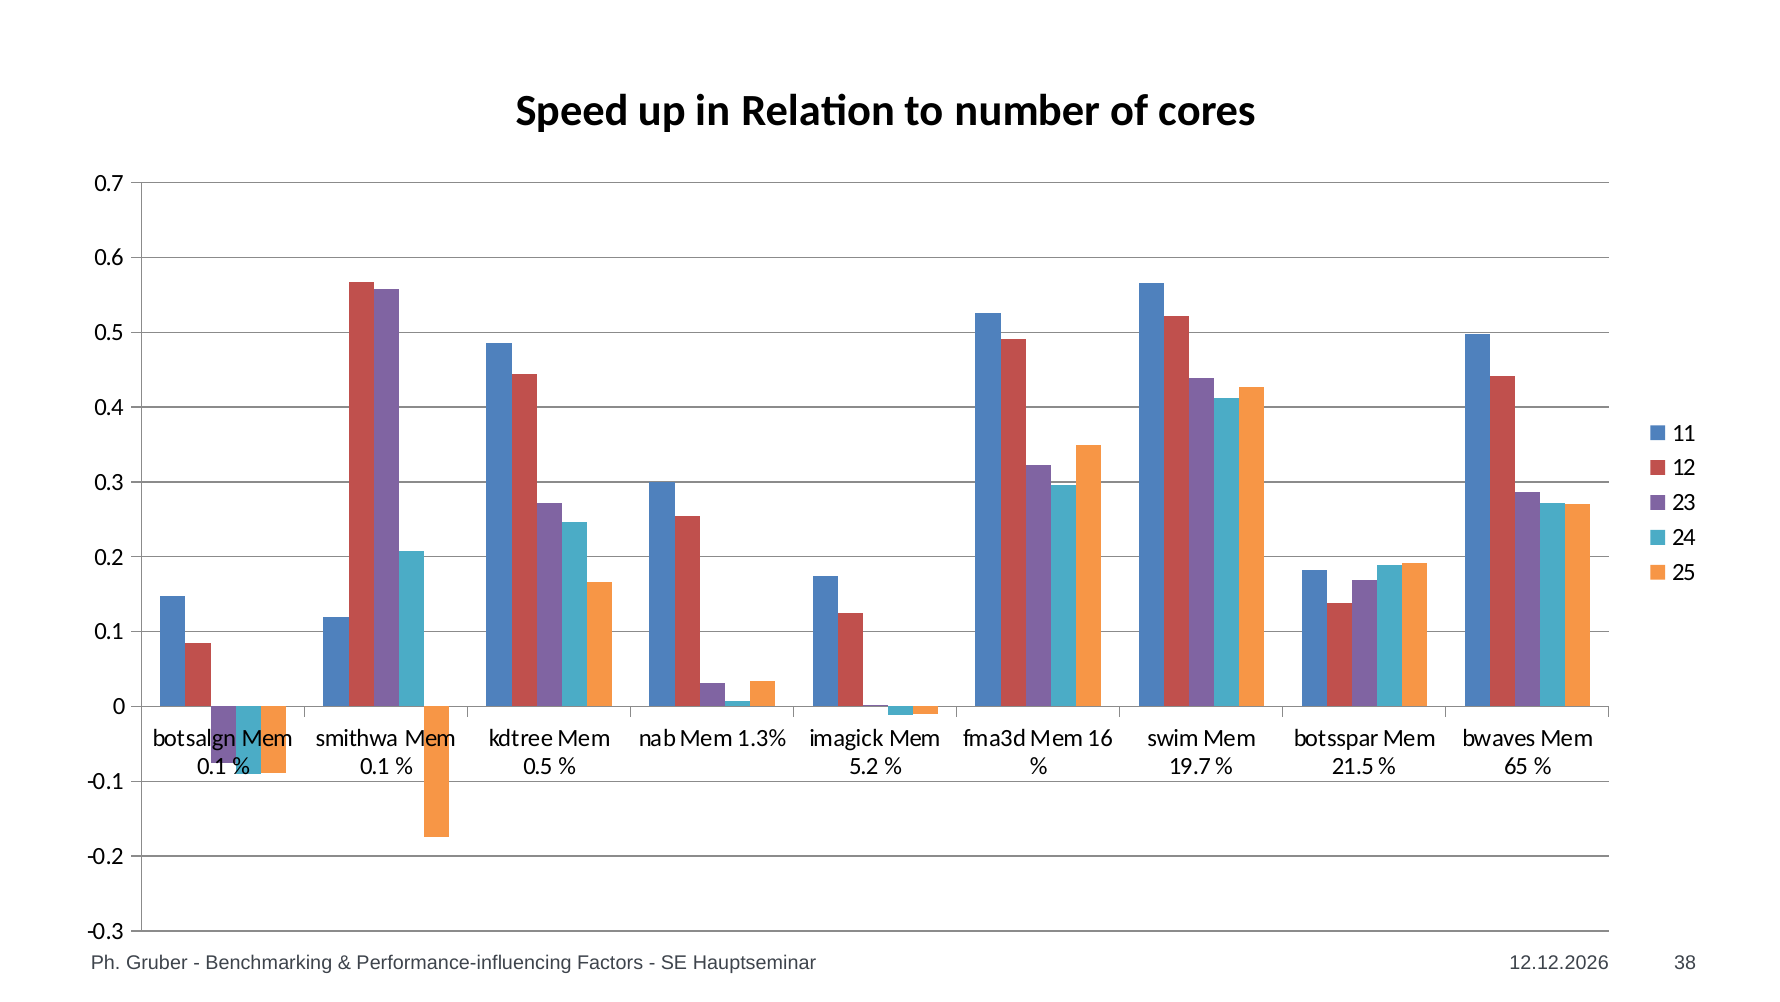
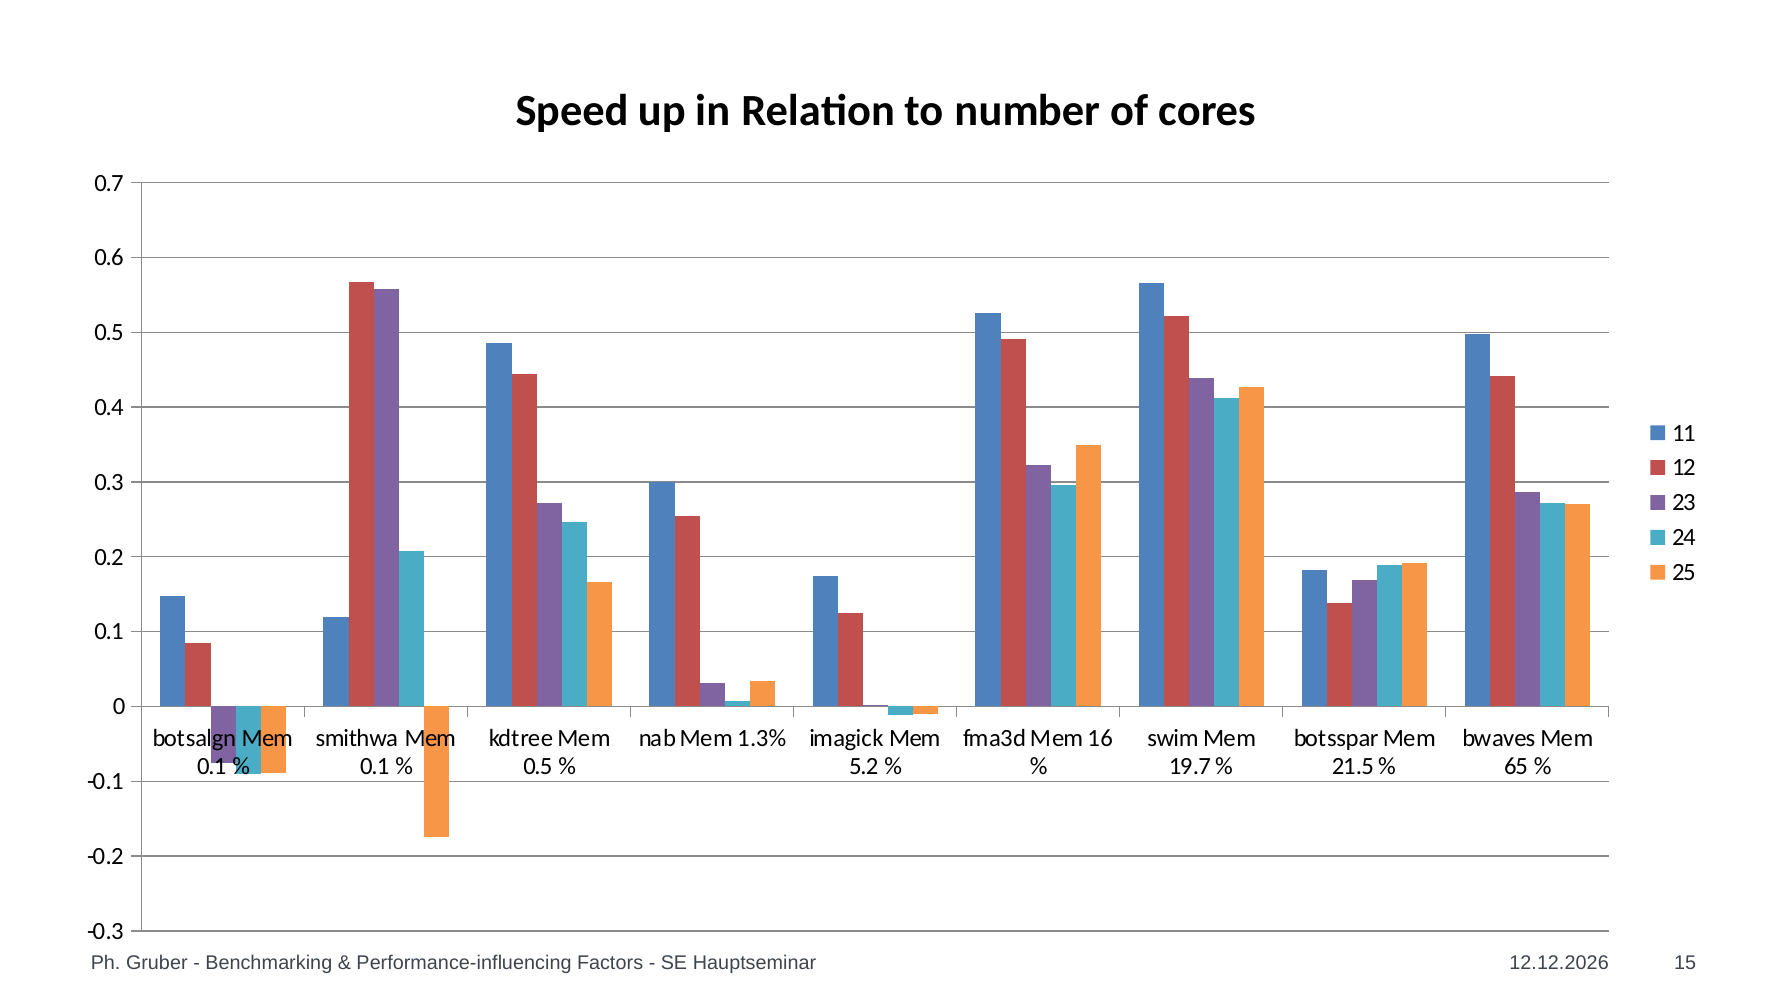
38: 38 -> 15
